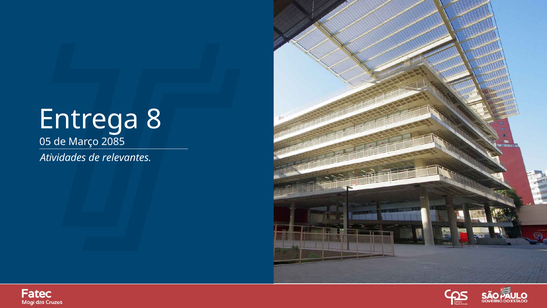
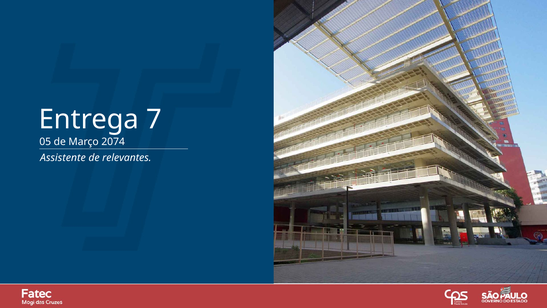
8: 8 -> 7
2085: 2085 -> 2074
Atividades: Atividades -> Assistente
